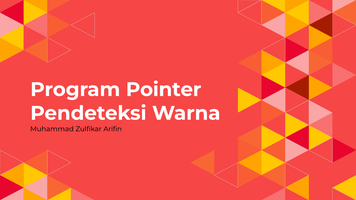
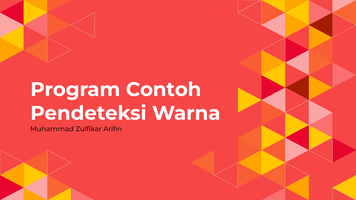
Pointer: Pointer -> Contoh
